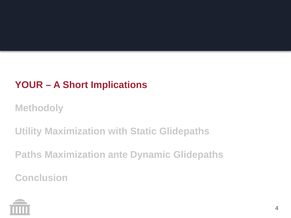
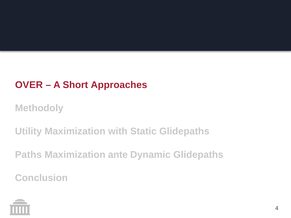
YOUR: YOUR -> OVER
Implications: Implications -> Approaches
